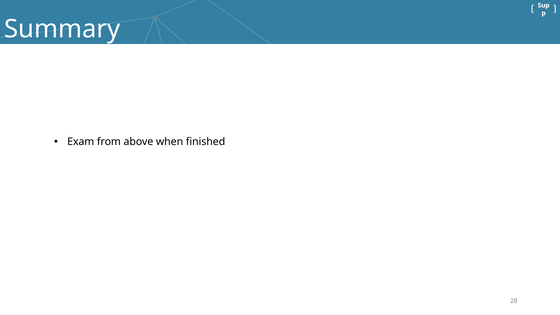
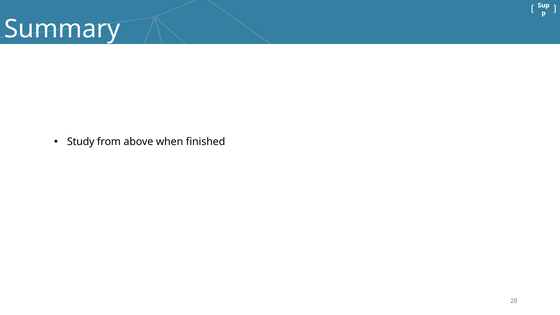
Exam: Exam -> Study
